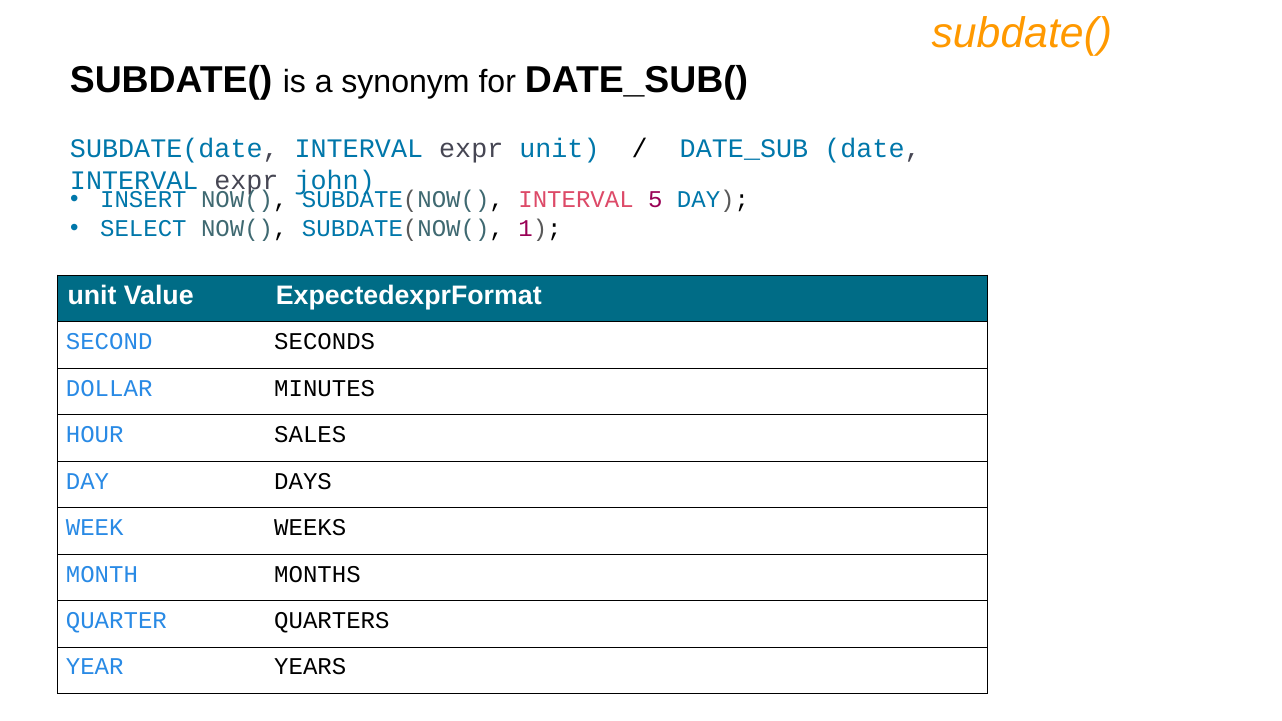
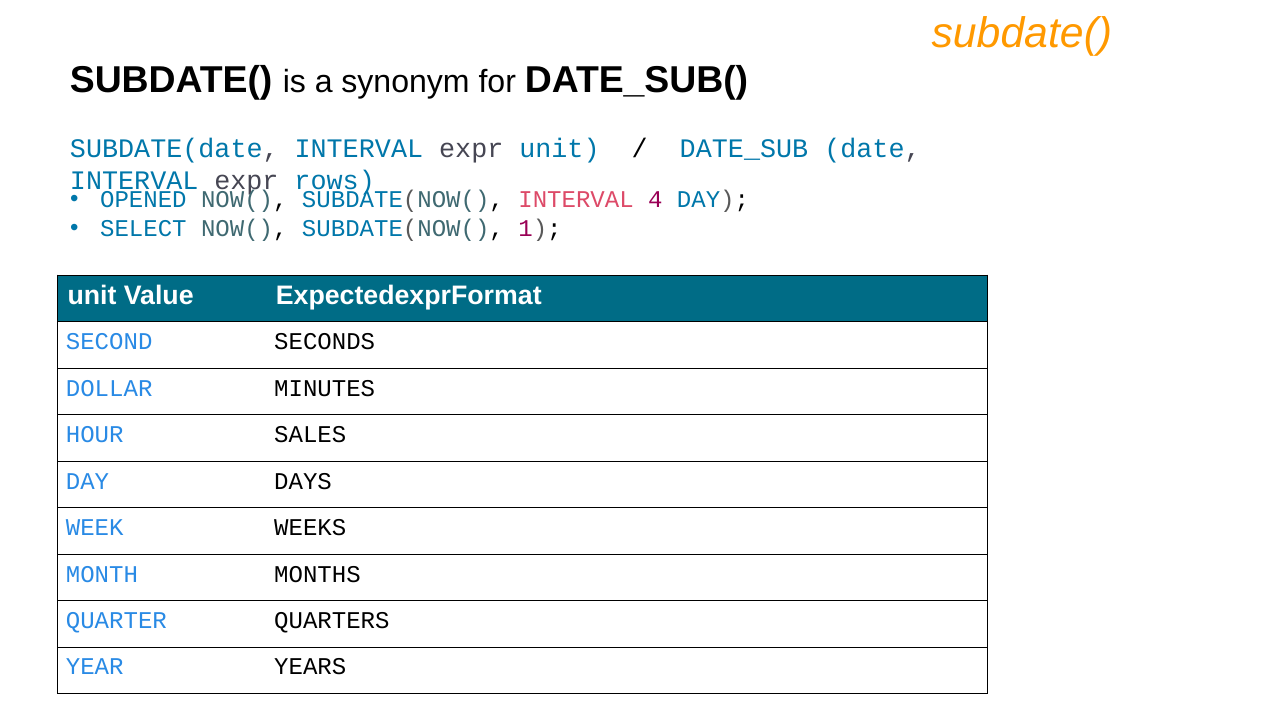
john: john -> rows
INSERT: INSERT -> OPENED
5: 5 -> 4
